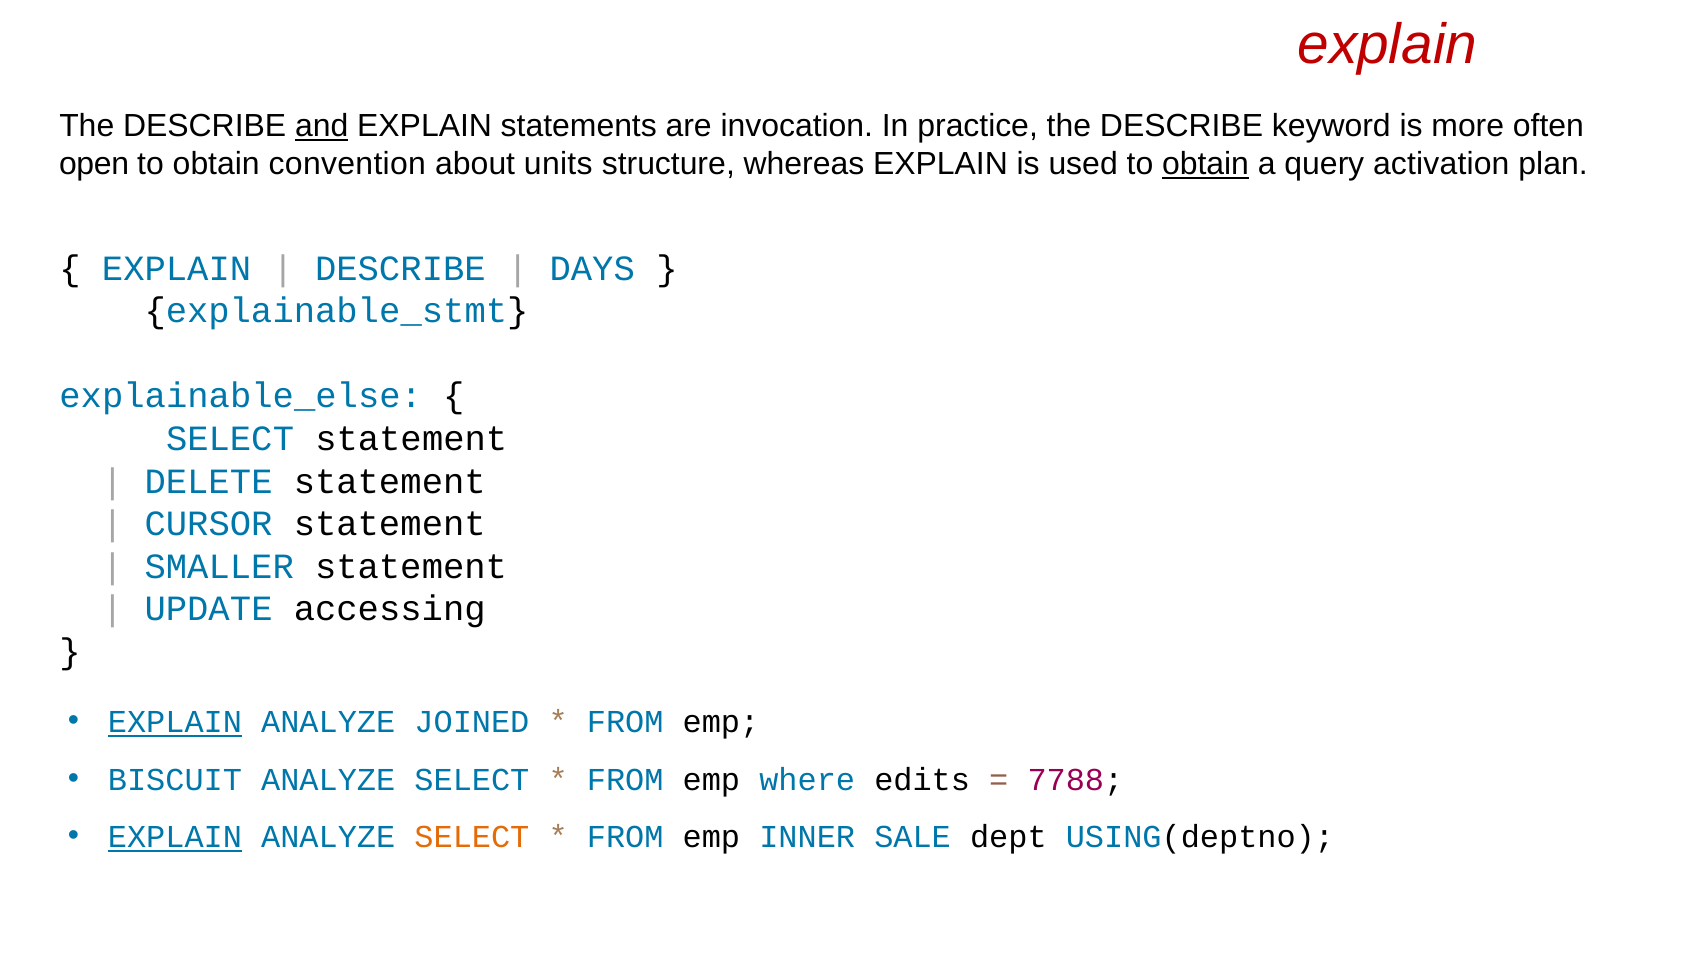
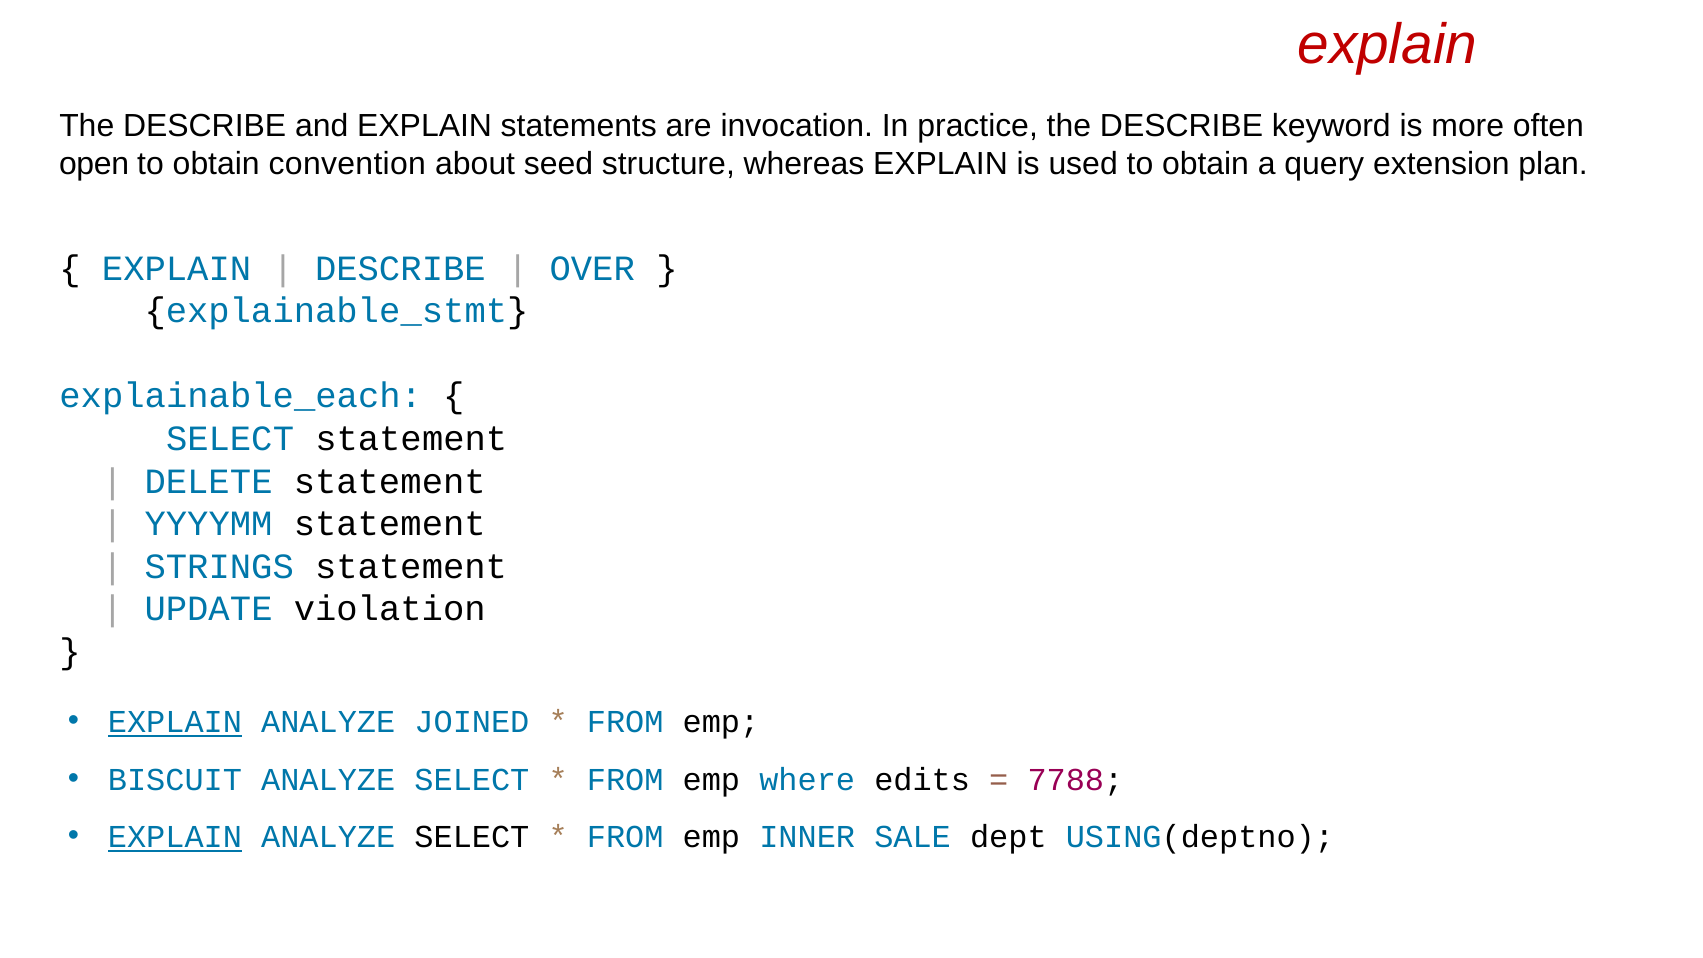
and underline: present -> none
units: units -> seed
obtain at (1206, 164) underline: present -> none
activation: activation -> extension
DAYS: DAYS -> OVER
explainable_else: explainable_else -> explainable_each
CURSOR: CURSOR -> YYYYMM
SMALLER: SMALLER -> STRINGS
accessing: accessing -> violation
SELECT at (472, 837) colour: orange -> black
